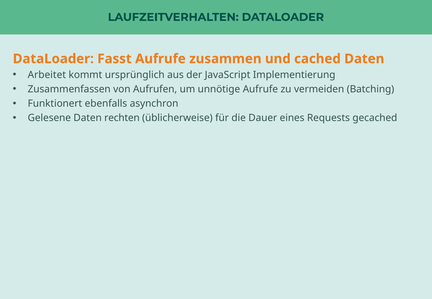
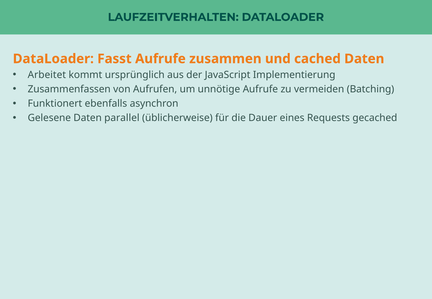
rechten: rechten -> parallel
